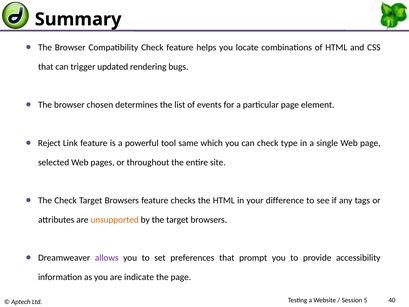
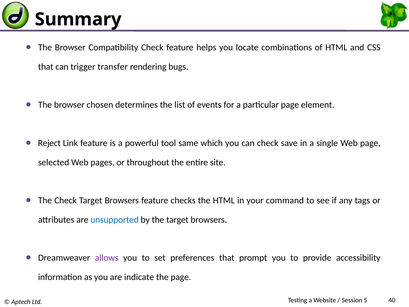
updated: updated -> transfer
type: type -> save
difference: difference -> command
unsupported colour: orange -> blue
